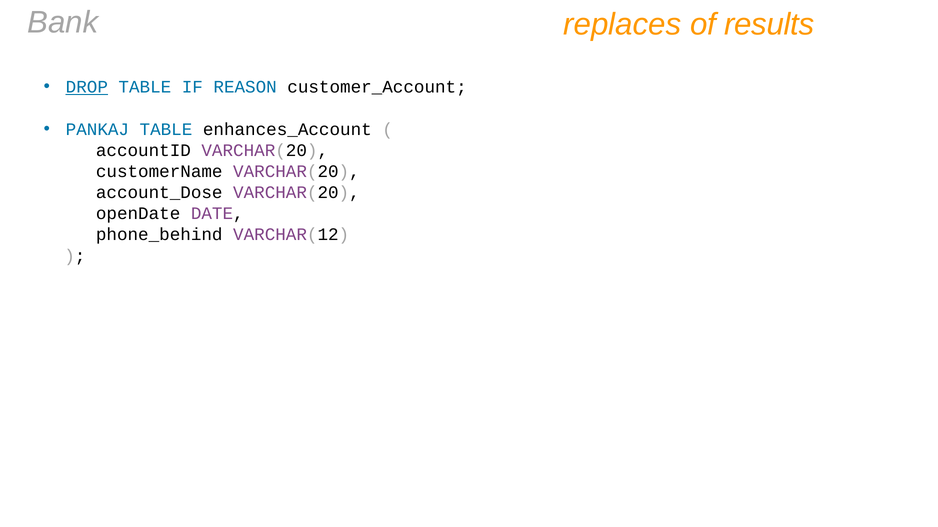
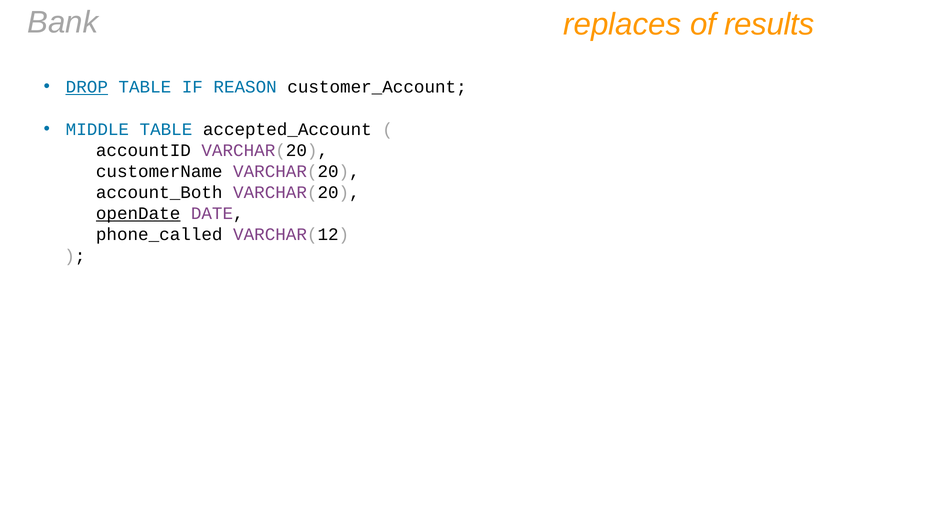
PANKAJ: PANKAJ -> MIDDLE
enhances_Account: enhances_Account -> accepted_Account
account_Dose: account_Dose -> account_Both
openDate underline: none -> present
phone_behind: phone_behind -> phone_called
